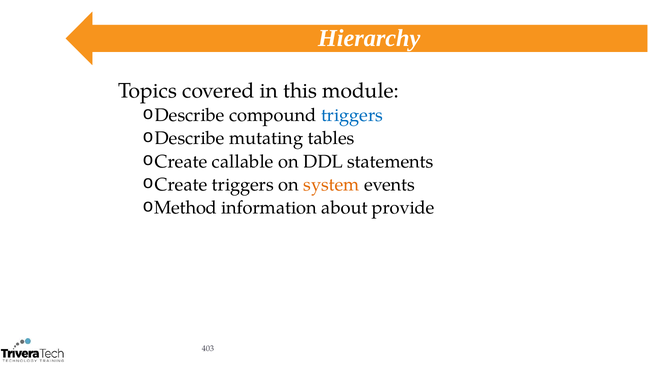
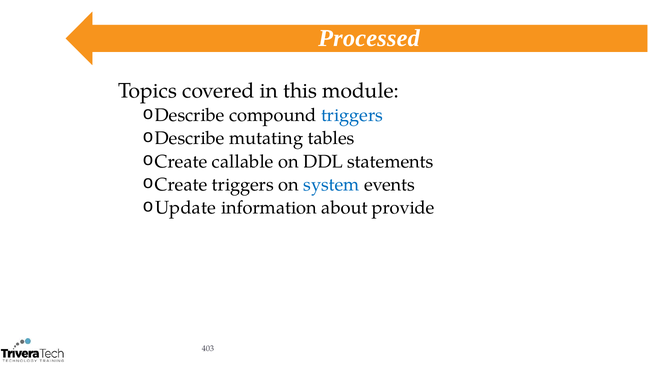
Hierarchy: Hierarchy -> Processed
system colour: orange -> blue
Method: Method -> Update
